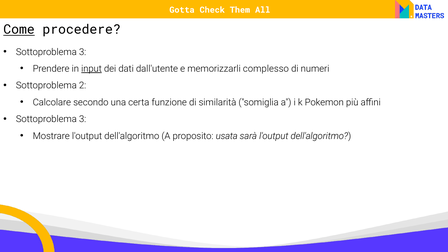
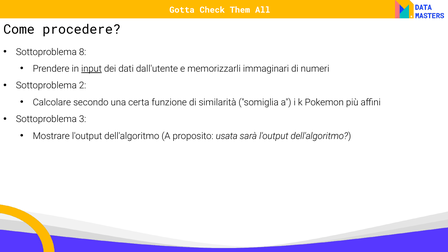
Come underline: present -> none
3 at (83, 52): 3 -> 8
complesso: complesso -> immaginari
